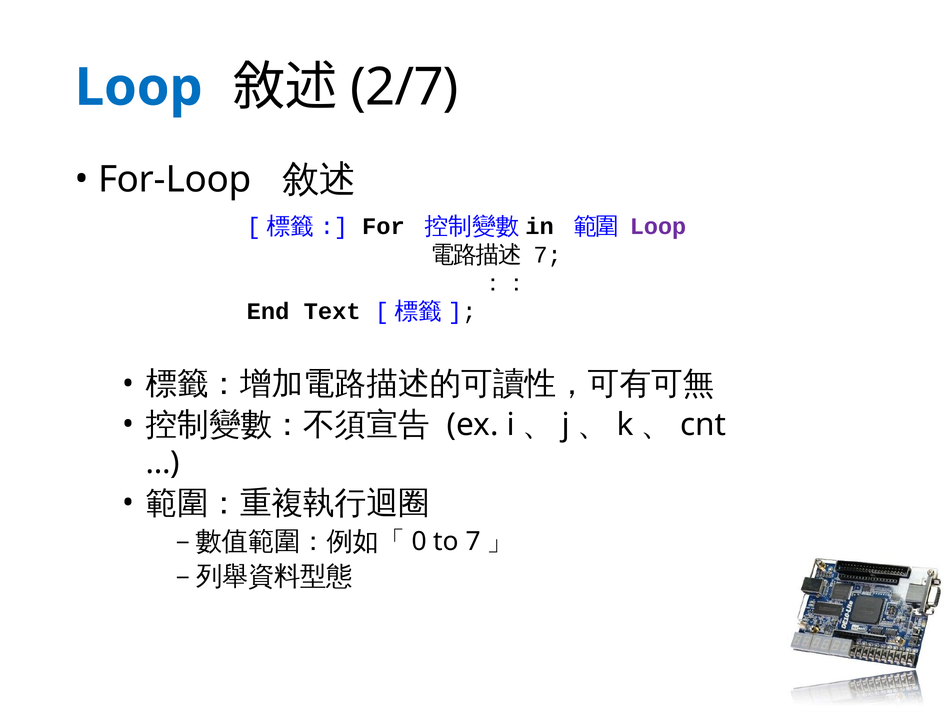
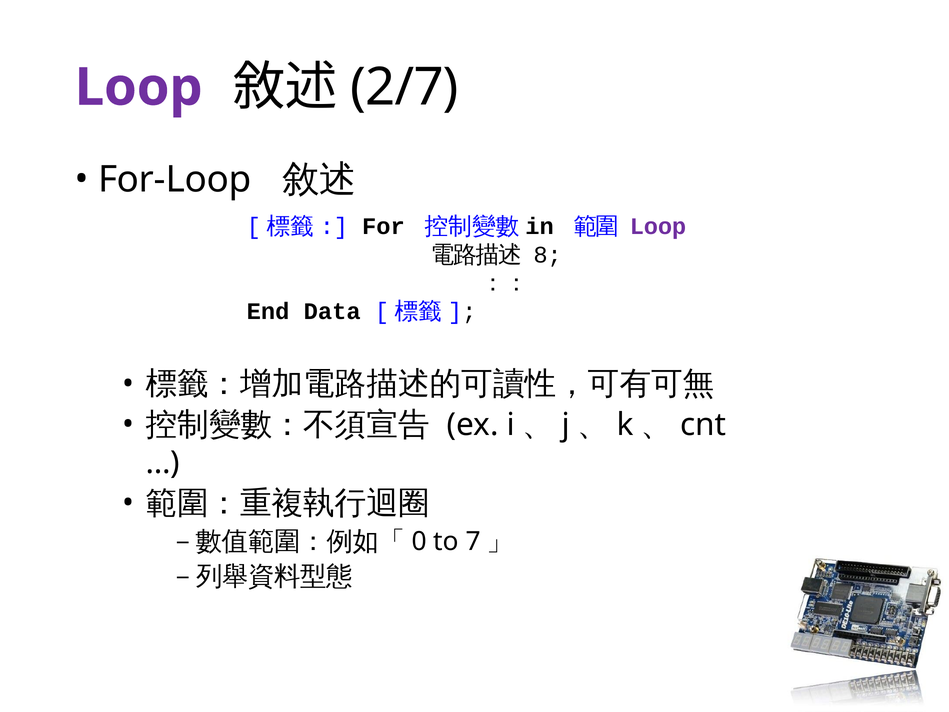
Loop at (139, 87) colour: blue -> purple
7: 7 -> 8
Text: Text -> Data
